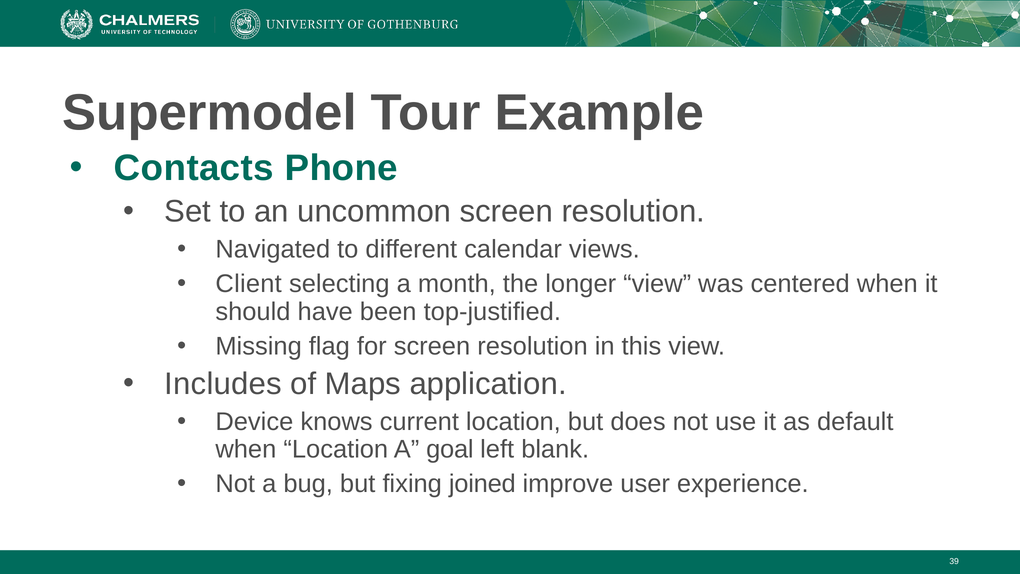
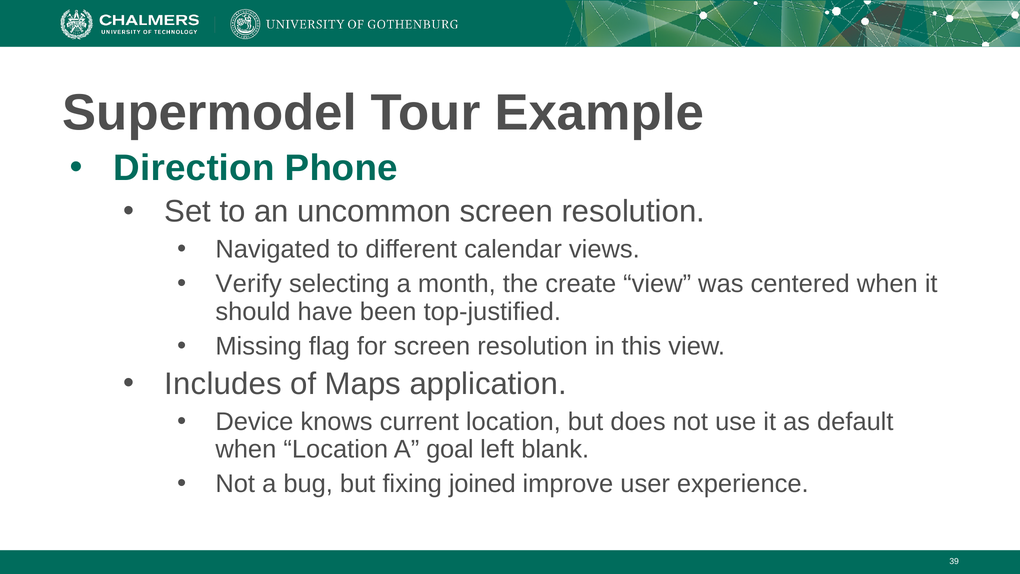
Contacts: Contacts -> Direction
Client: Client -> Verify
longer: longer -> create
